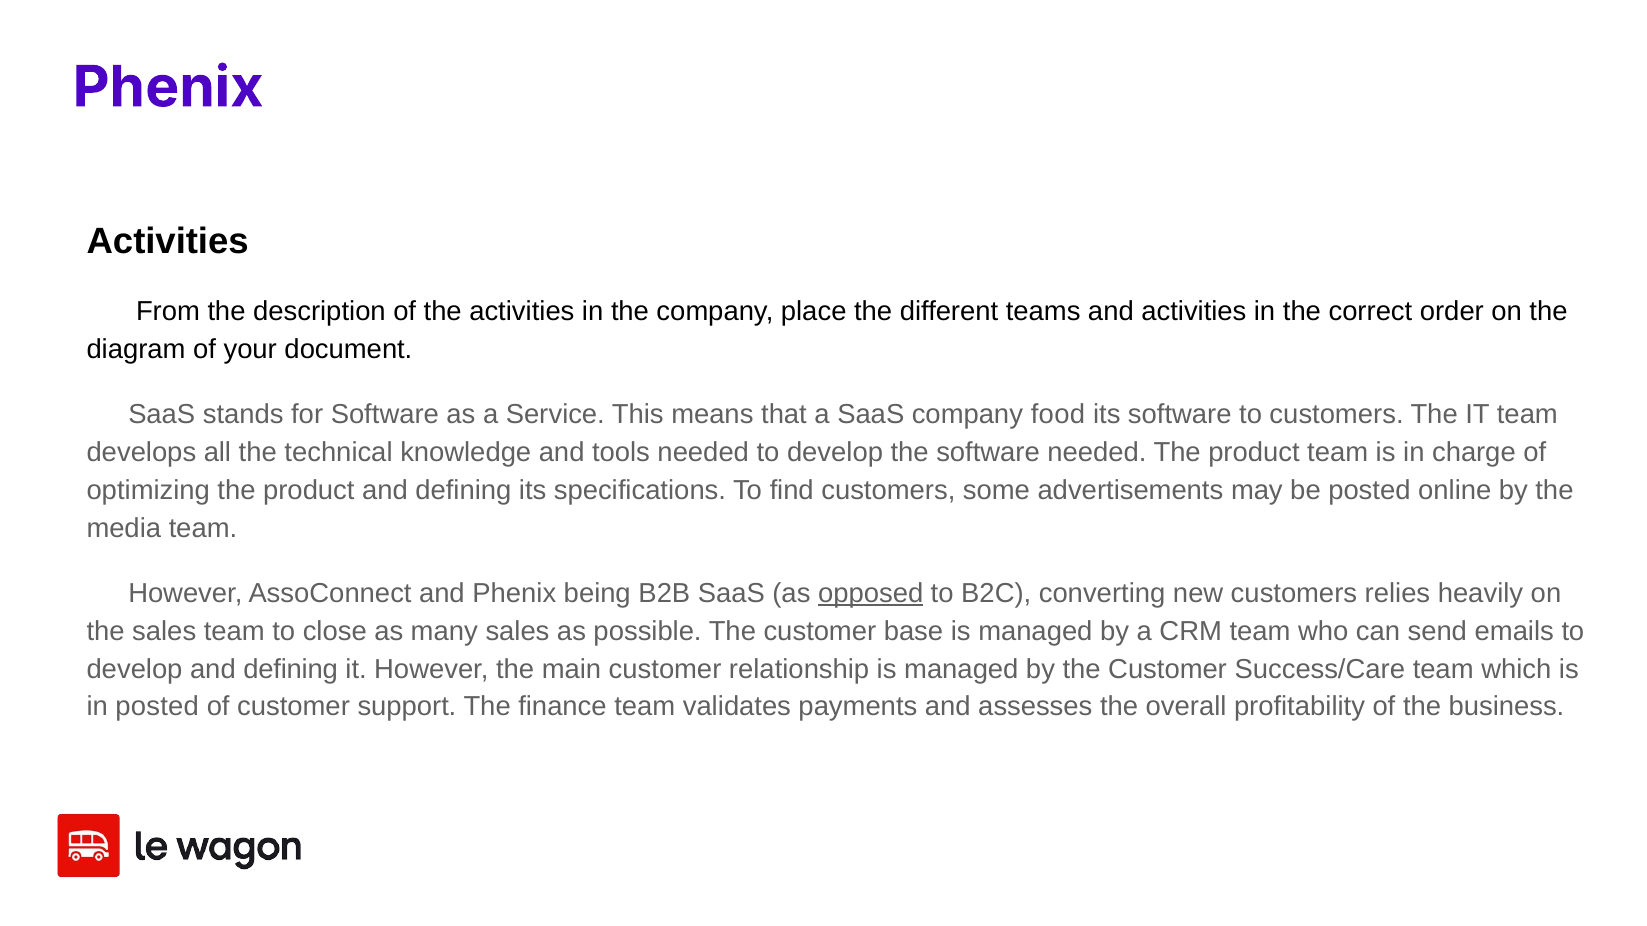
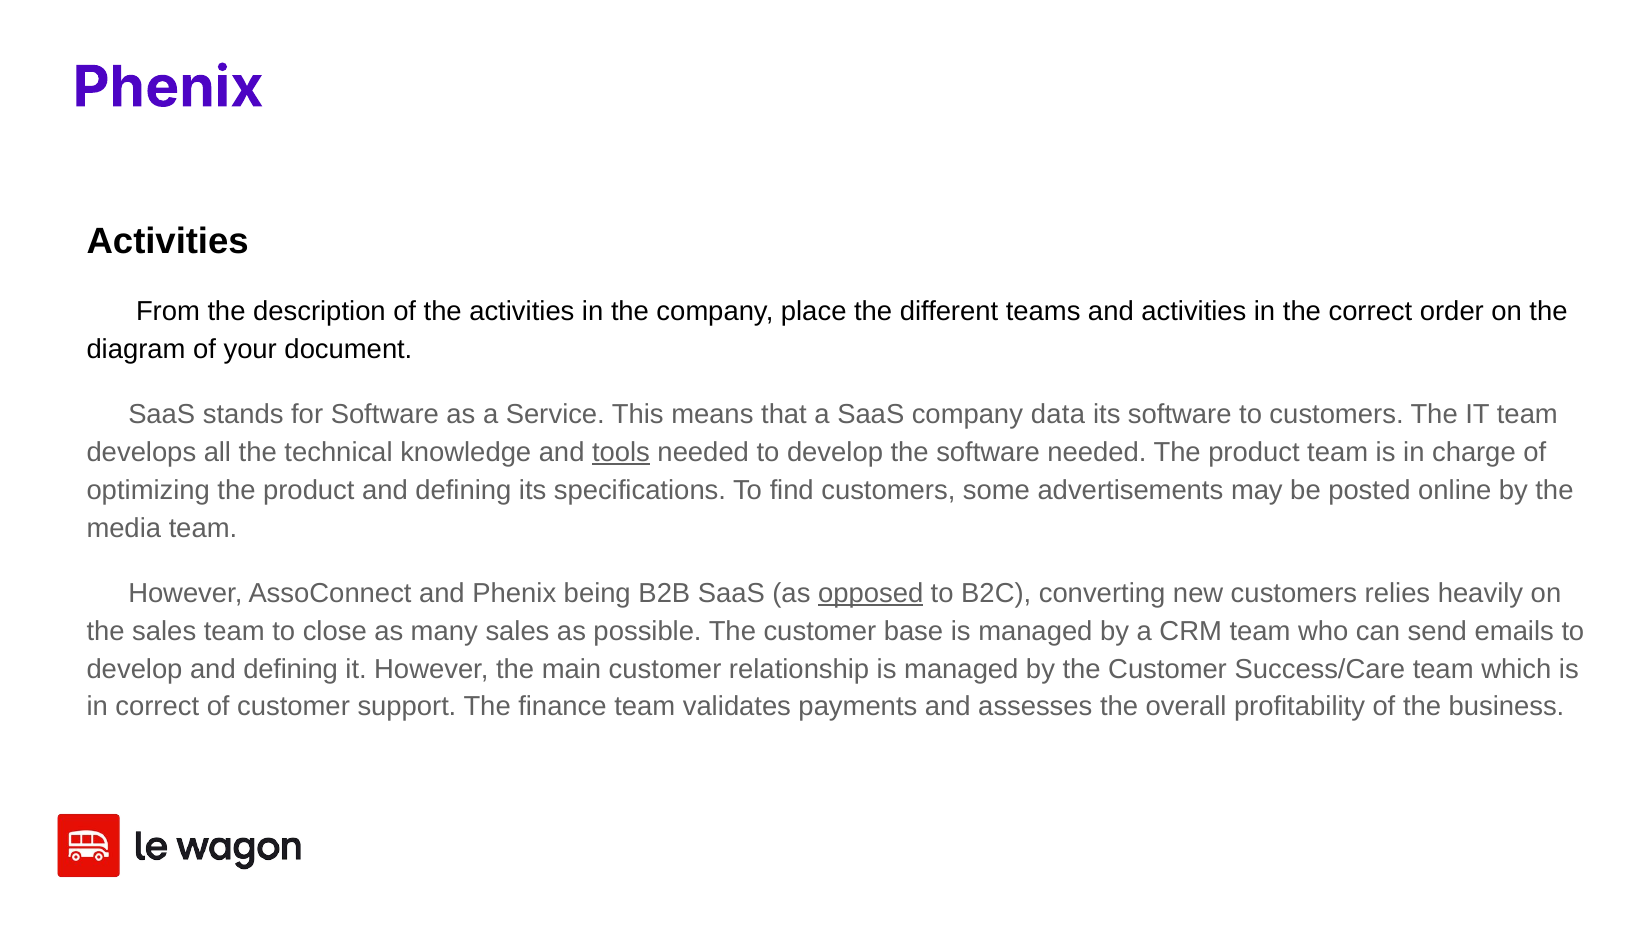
food: food -> data
tools underline: none -> present
in posted: posted -> correct
